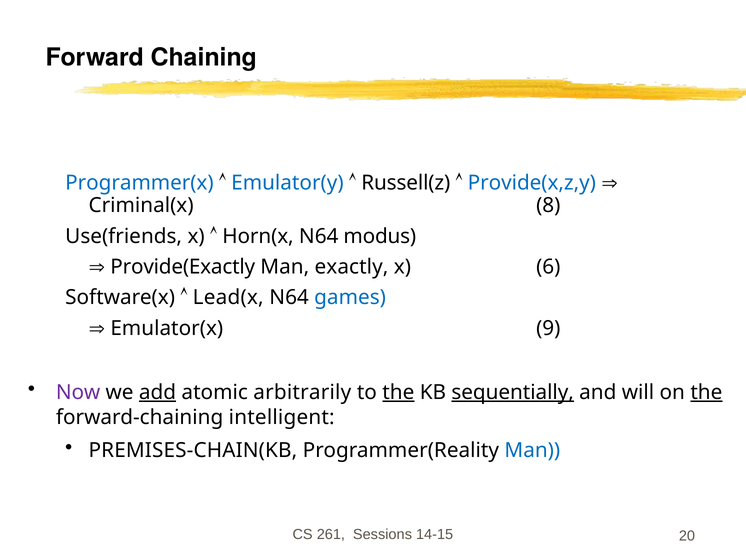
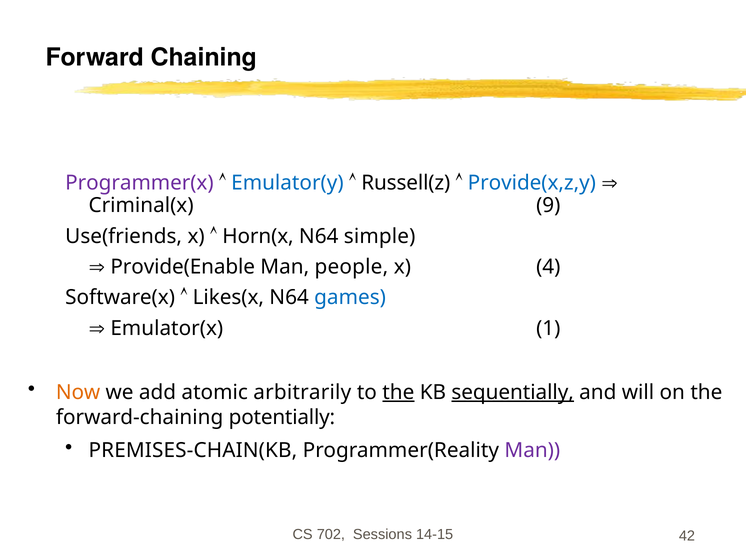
Programmer(x colour: blue -> purple
8: 8 -> 9
modus: modus -> simple
Provide(Exactly: Provide(Exactly -> Provide(Enable
exactly: exactly -> people
6: 6 -> 4
Lead(x: Lead(x -> Likes(x
9: 9 -> 1
Now colour: purple -> orange
add underline: present -> none
the at (706, 392) underline: present -> none
intelligent: intelligent -> potentially
Man at (532, 450) colour: blue -> purple
261: 261 -> 702
20: 20 -> 42
